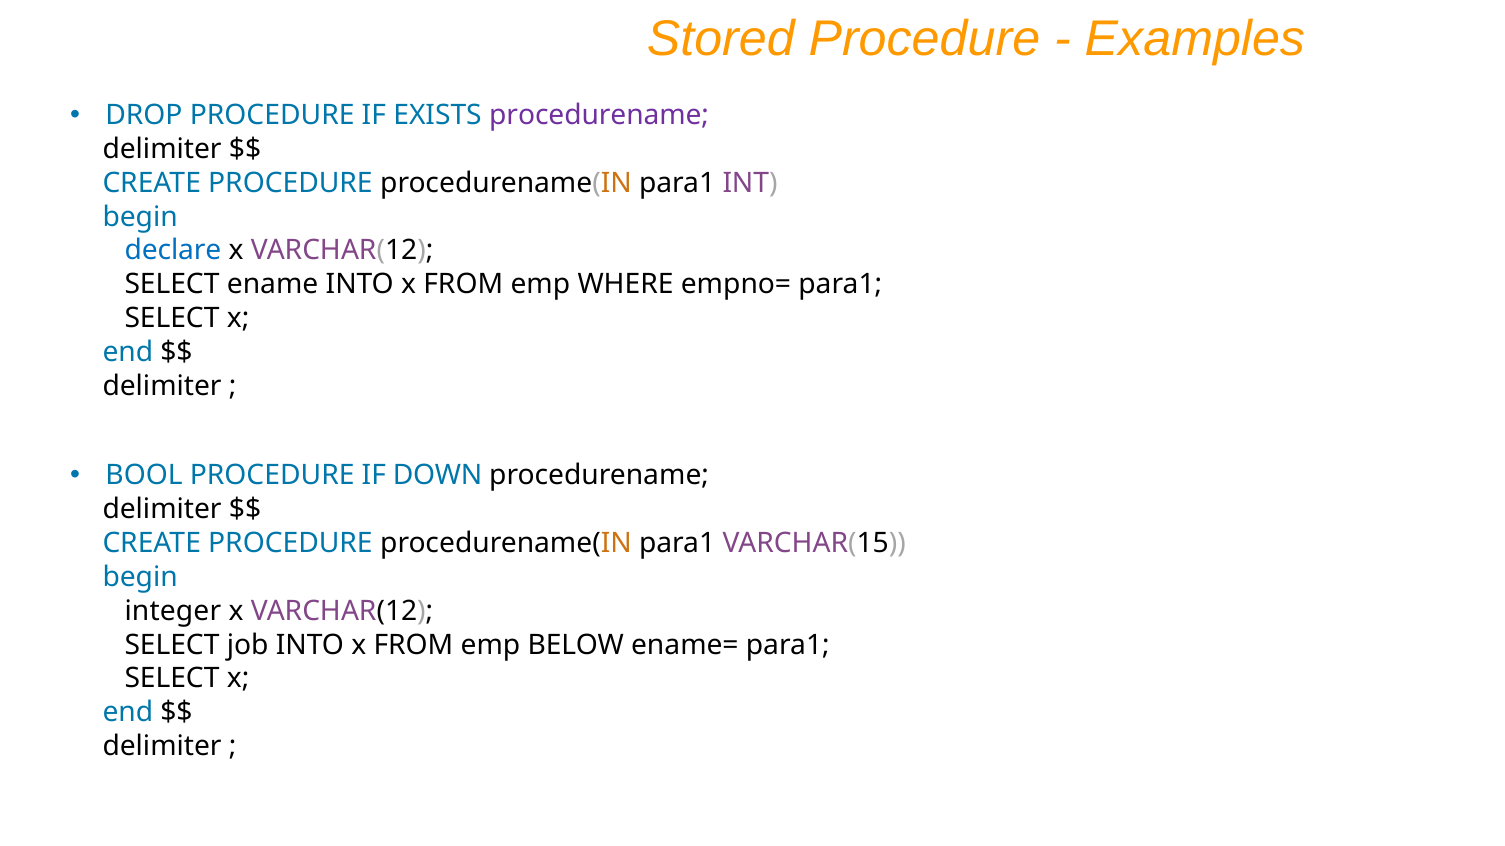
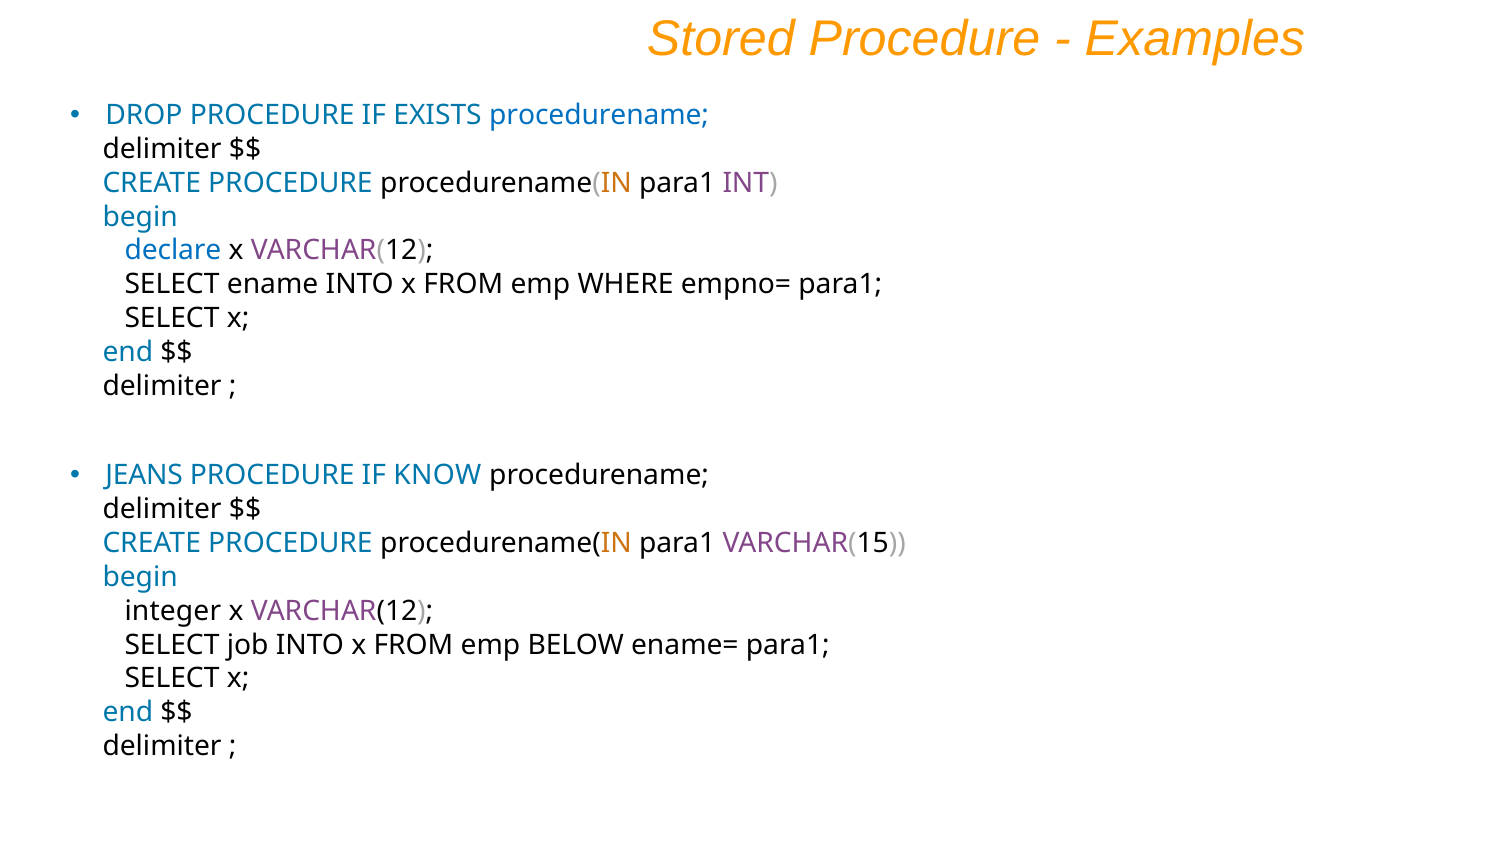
procedurename at (599, 115) colour: purple -> blue
BOOL: BOOL -> JEANS
DOWN: DOWN -> KNOW
